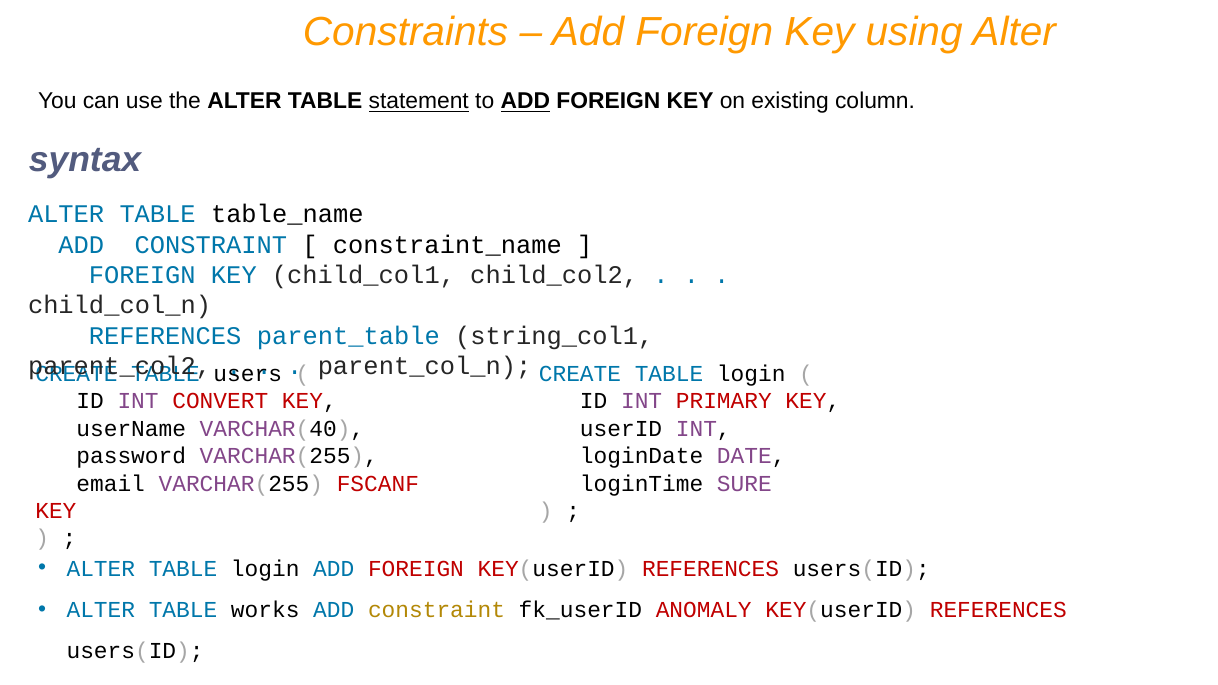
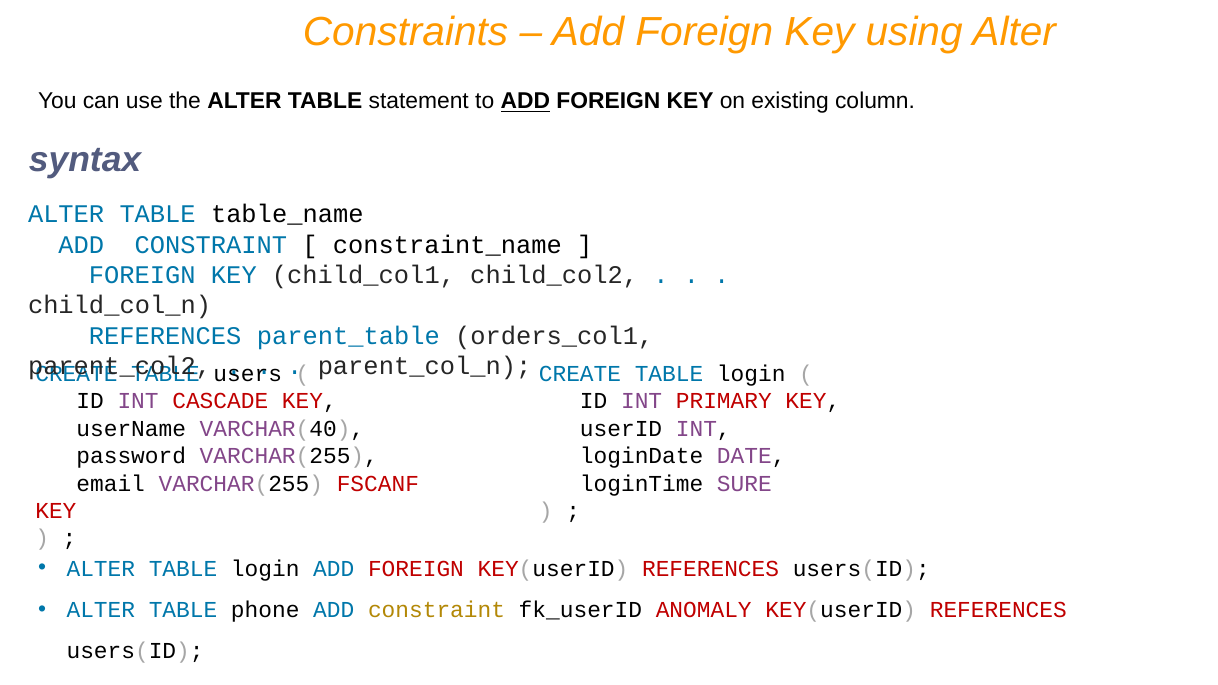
statement underline: present -> none
string_col1: string_col1 -> orders_col1
CONVERT: CONVERT -> CASCADE
works: works -> phone
